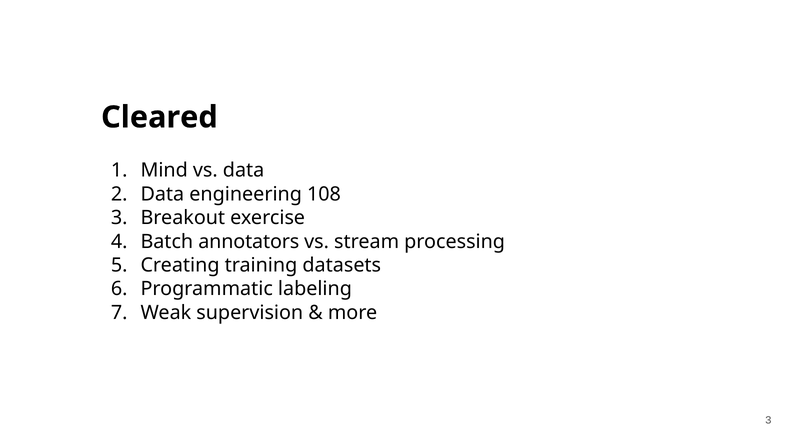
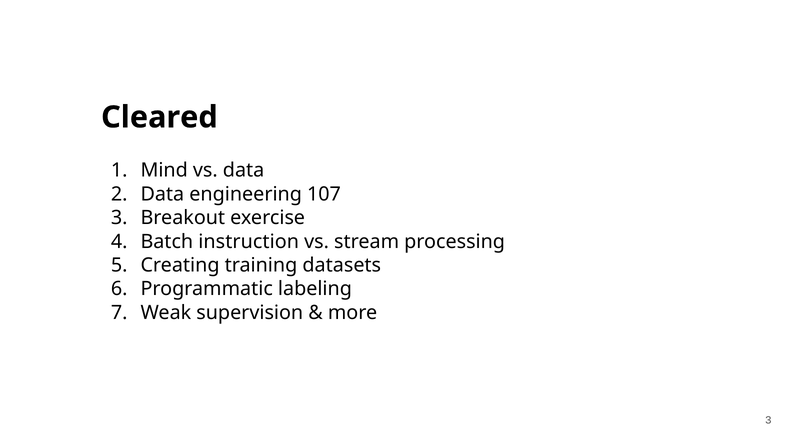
108: 108 -> 107
annotators: annotators -> instruction
